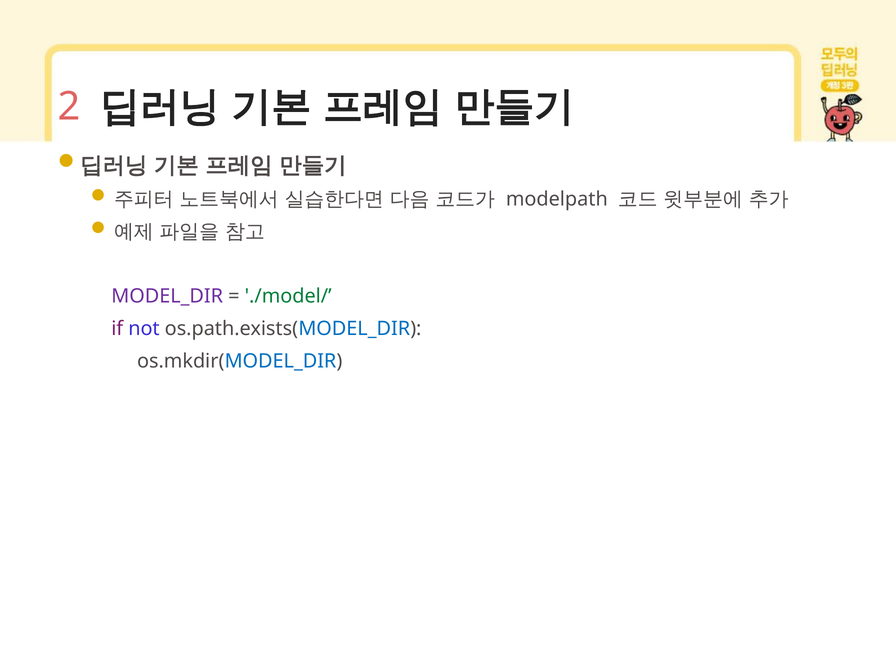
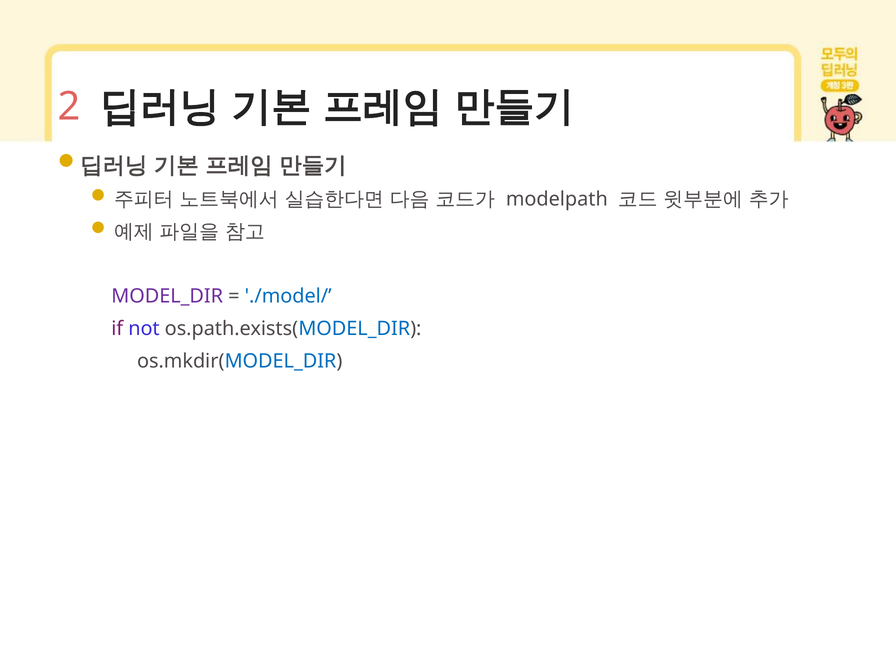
./model/ colour: green -> blue
